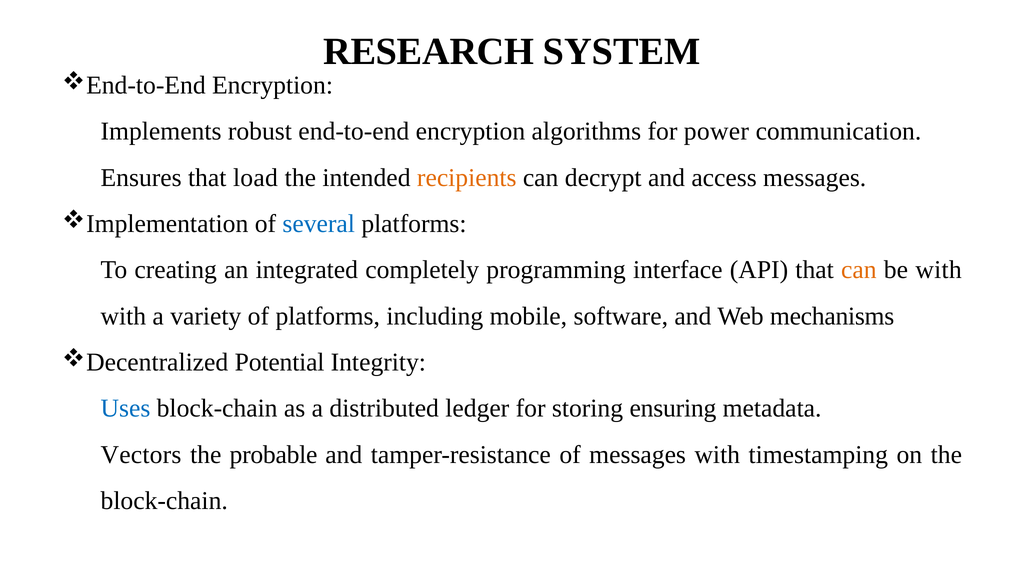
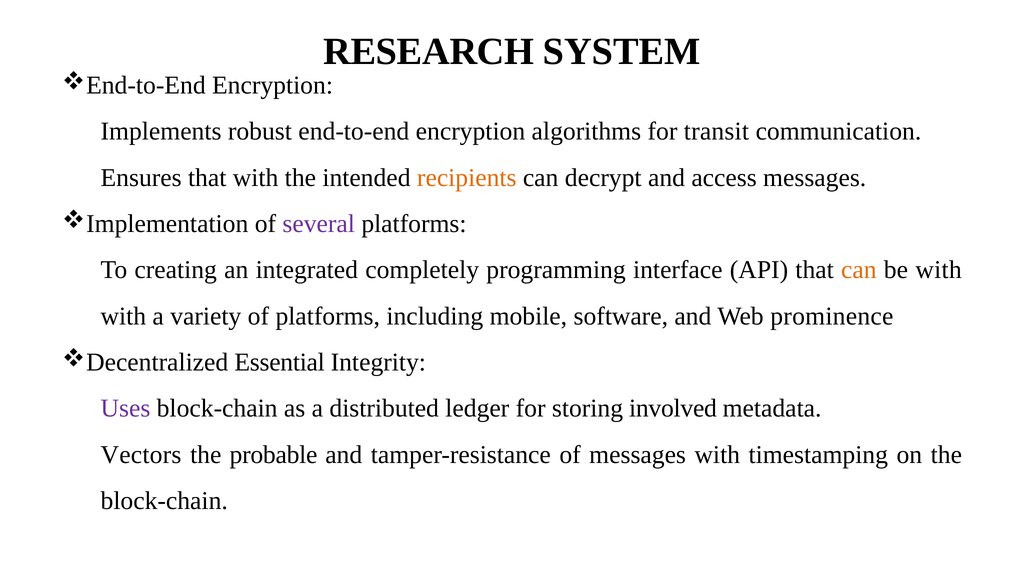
power: power -> transit
that load: load -> with
several colour: blue -> purple
mechanisms: mechanisms -> prominence
Potential: Potential -> Essential
Uses colour: blue -> purple
ensuring: ensuring -> involved
